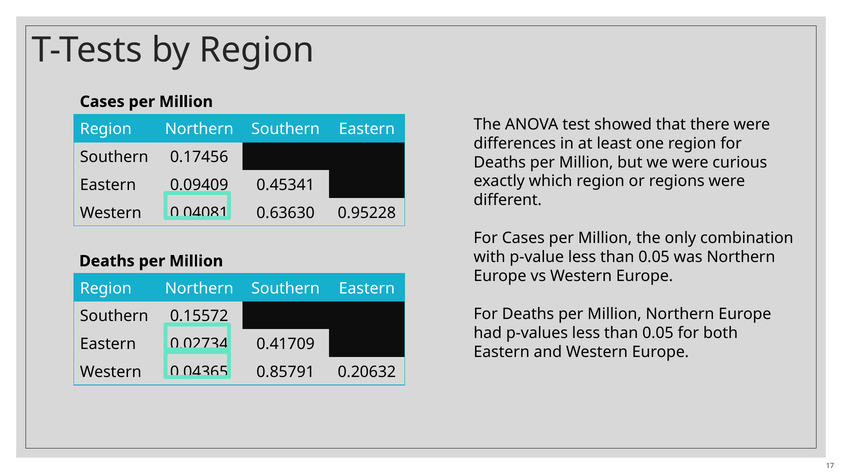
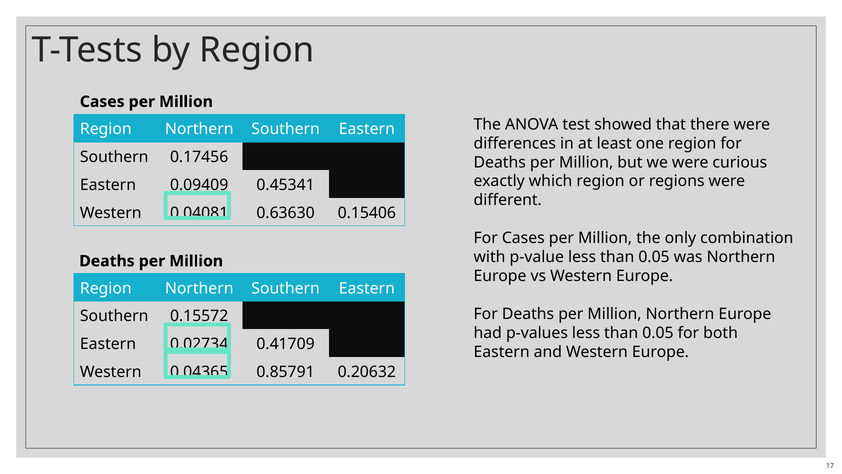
0.95228: 0.95228 -> 0.15406
